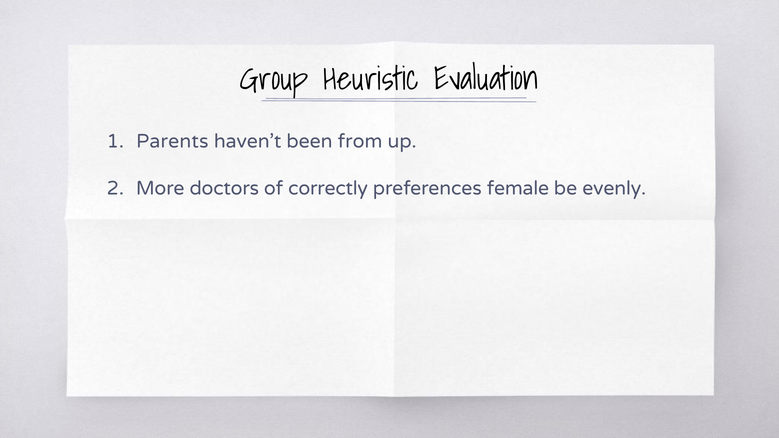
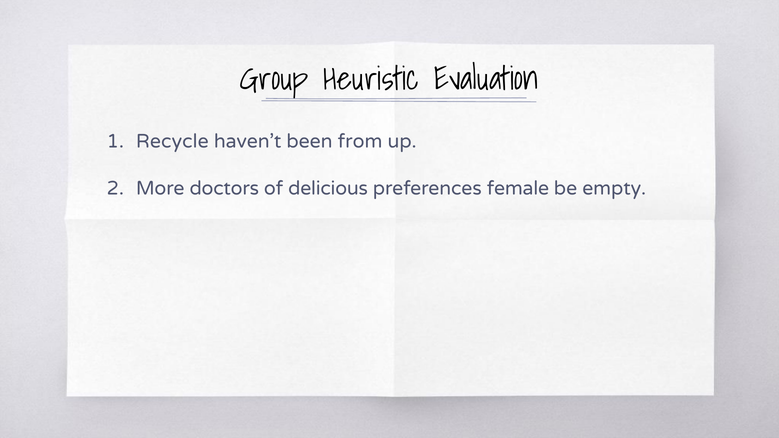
Parents: Parents -> Recycle
correctly: correctly -> delicious
evenly: evenly -> empty
